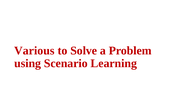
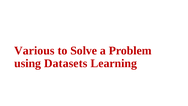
Scenario: Scenario -> Datasets
